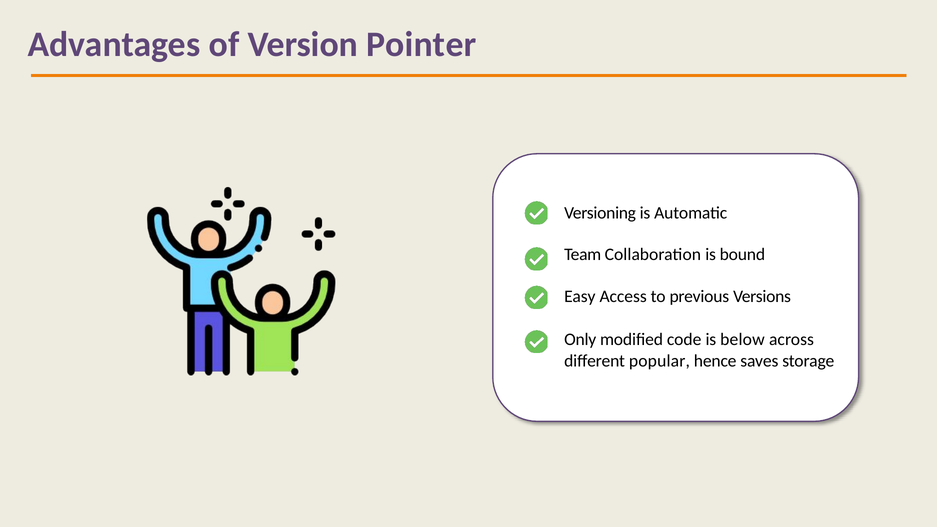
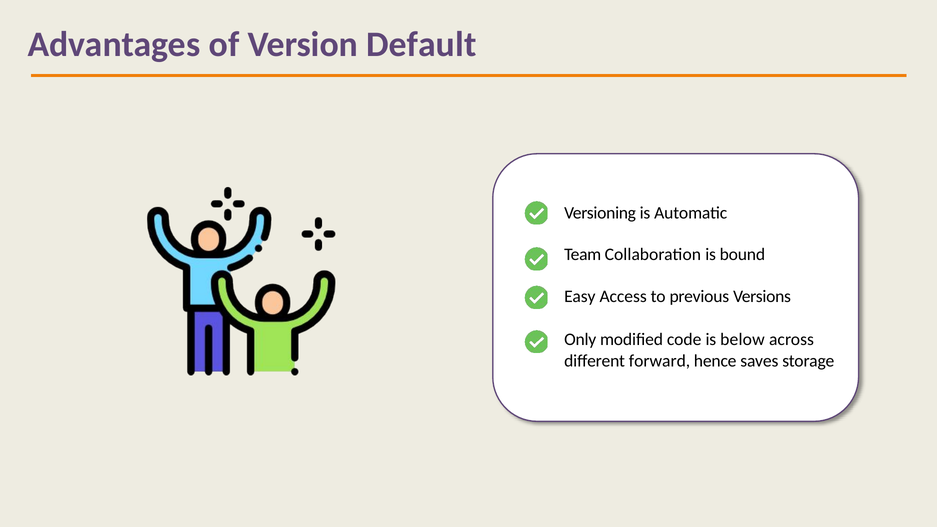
Pointer: Pointer -> Default
popular: popular -> forward
